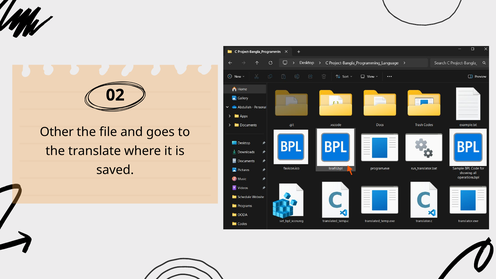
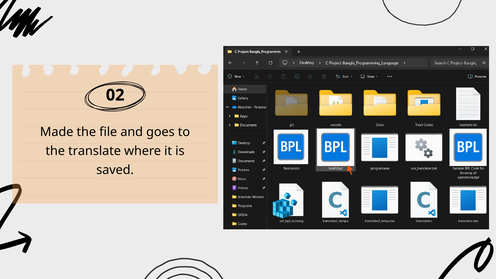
Other: Other -> Made
